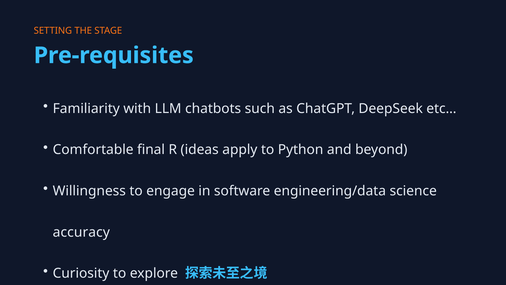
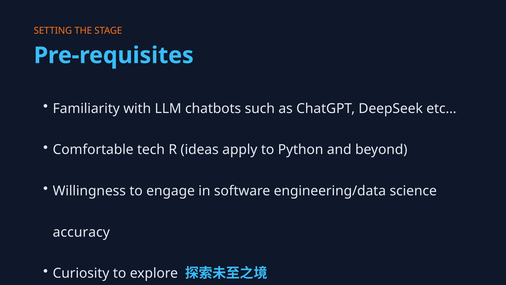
final: final -> tech
